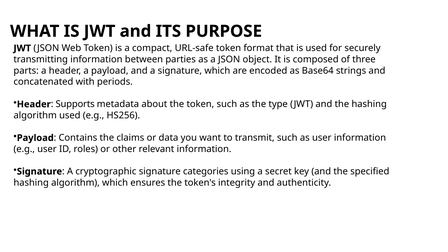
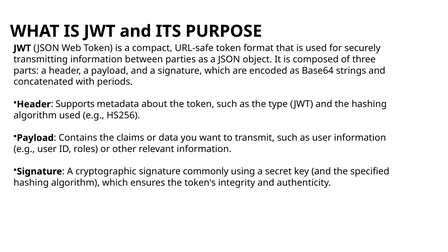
categories: categories -> commonly
